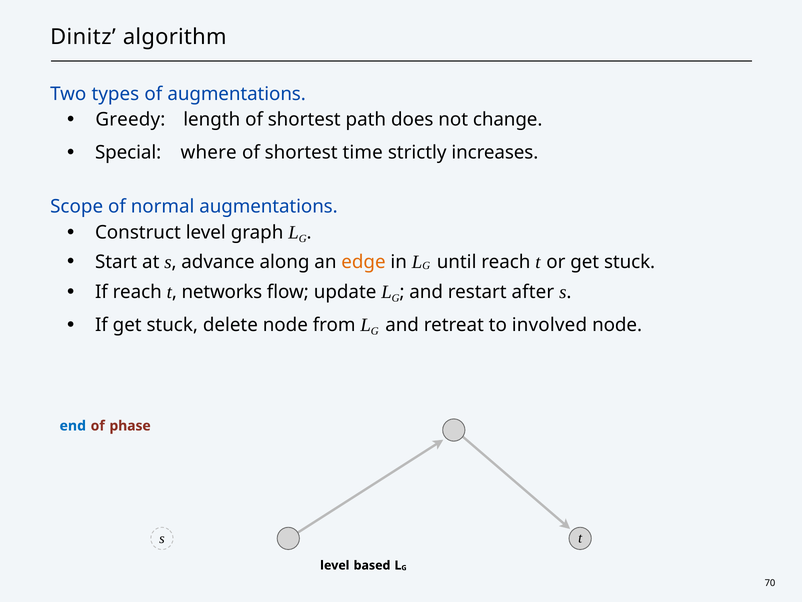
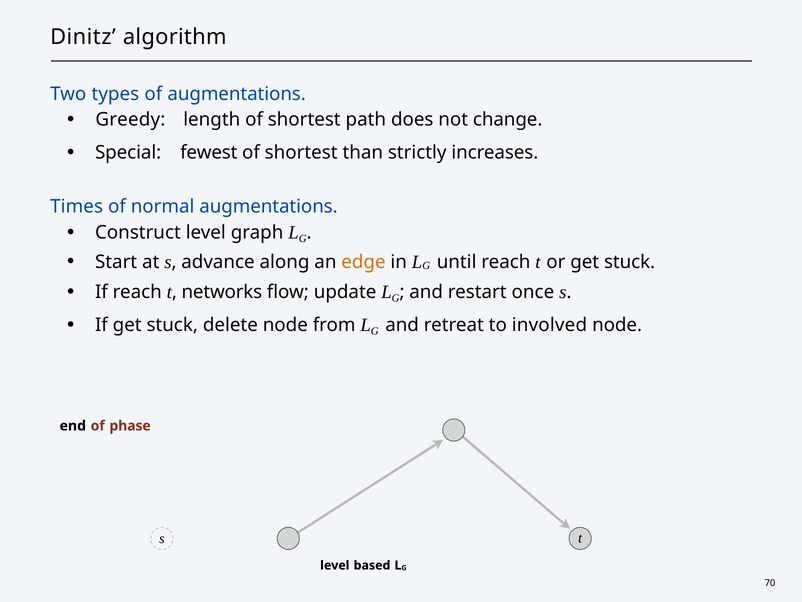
where: where -> fewest
time: time -> than
Scope: Scope -> Times
after: after -> once
end colour: blue -> black
